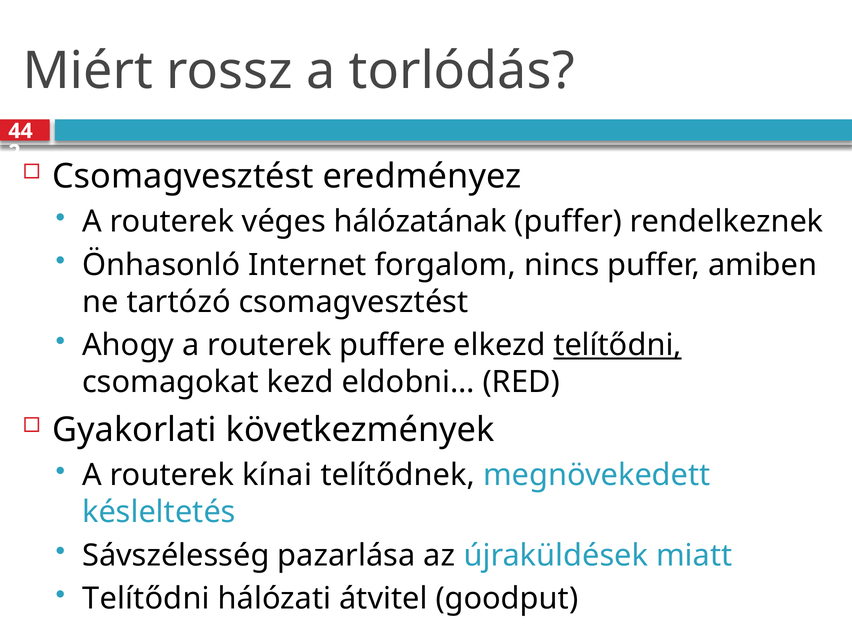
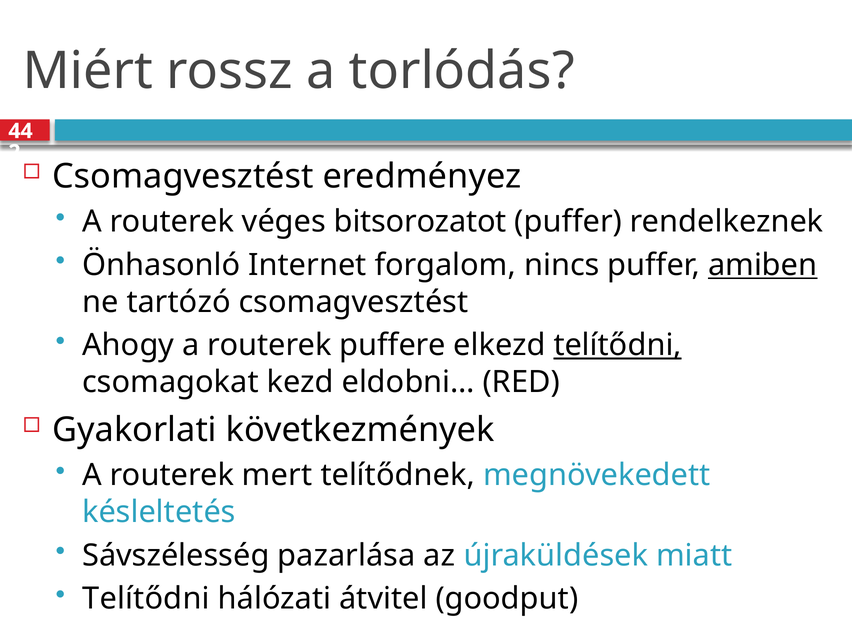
hálózatának: hálózatának -> bitsorozatot
amiben underline: none -> present
kínai: kínai -> mert
